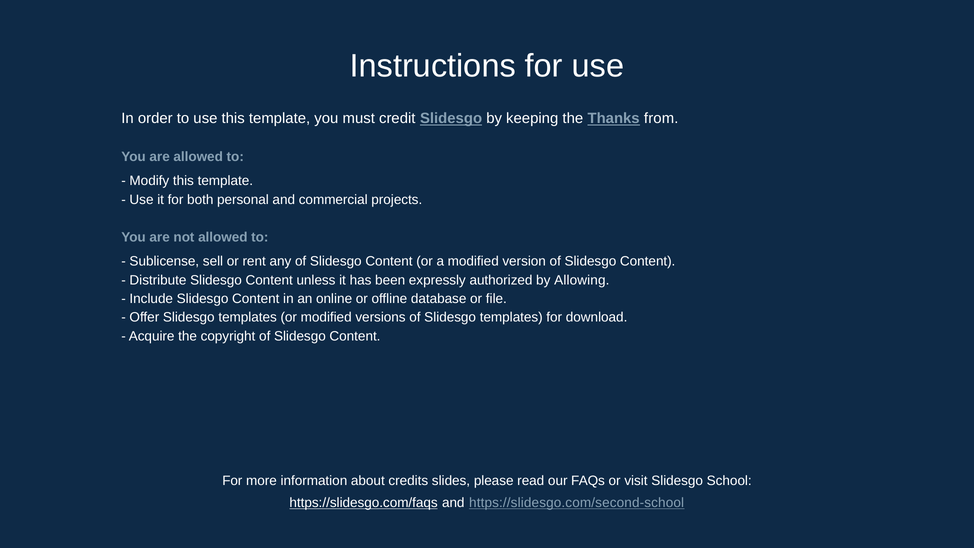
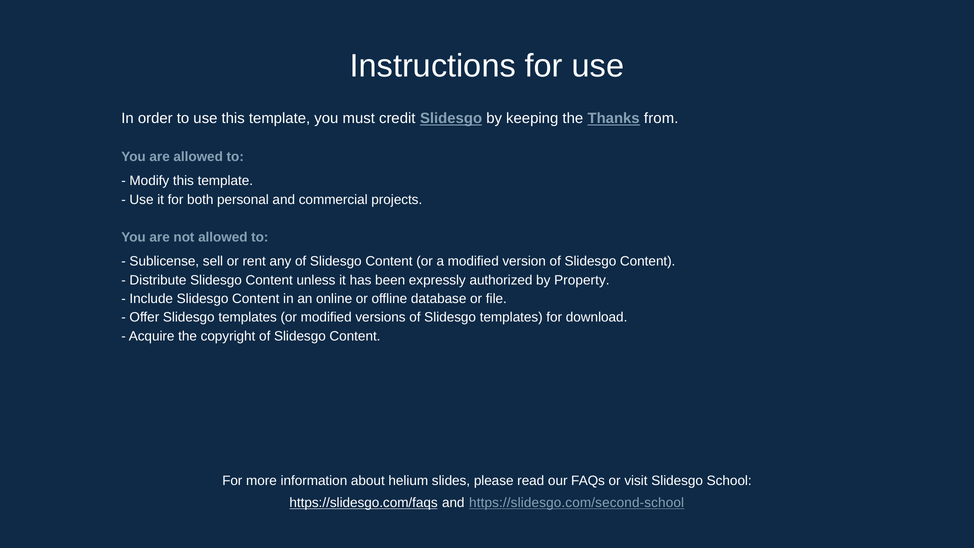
Allowing: Allowing -> Property
credits: credits -> helium
